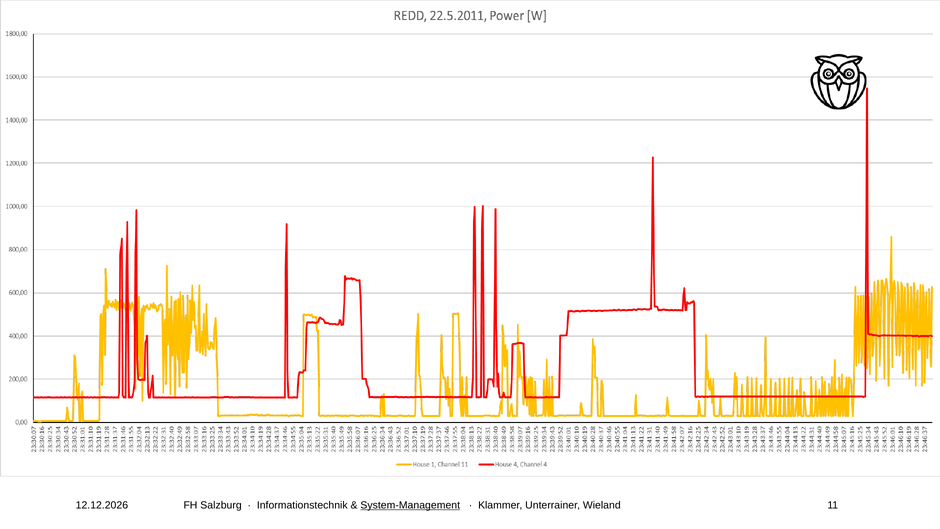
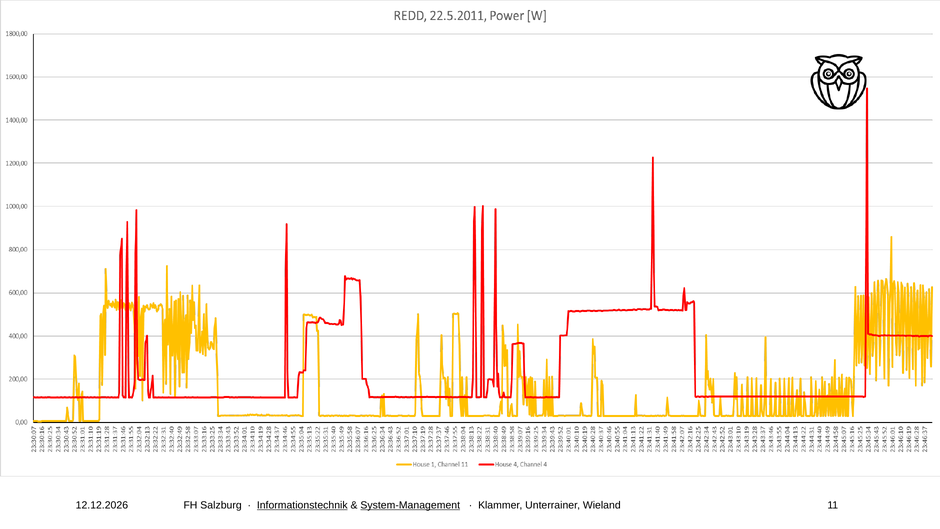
Informationstechnik underline: none -> present
